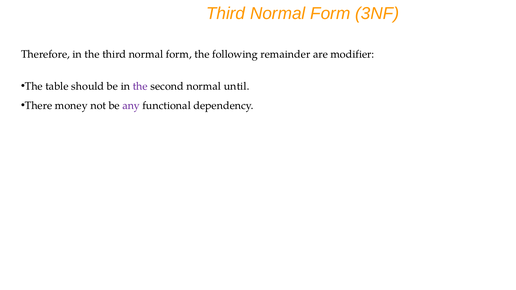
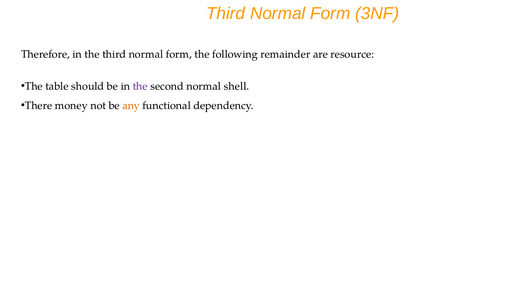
modifier: modifier -> resource
until: until -> shell
any colour: purple -> orange
